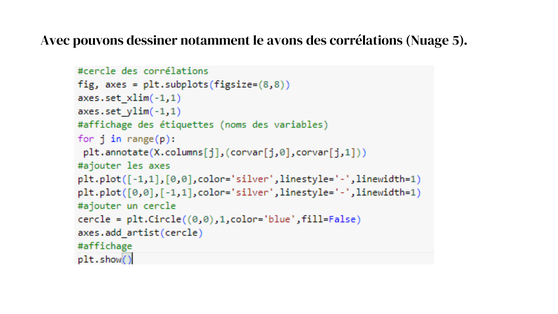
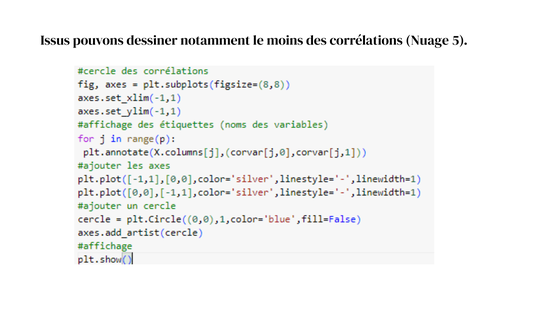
Avec: Avec -> Issus
avons: avons -> moins
